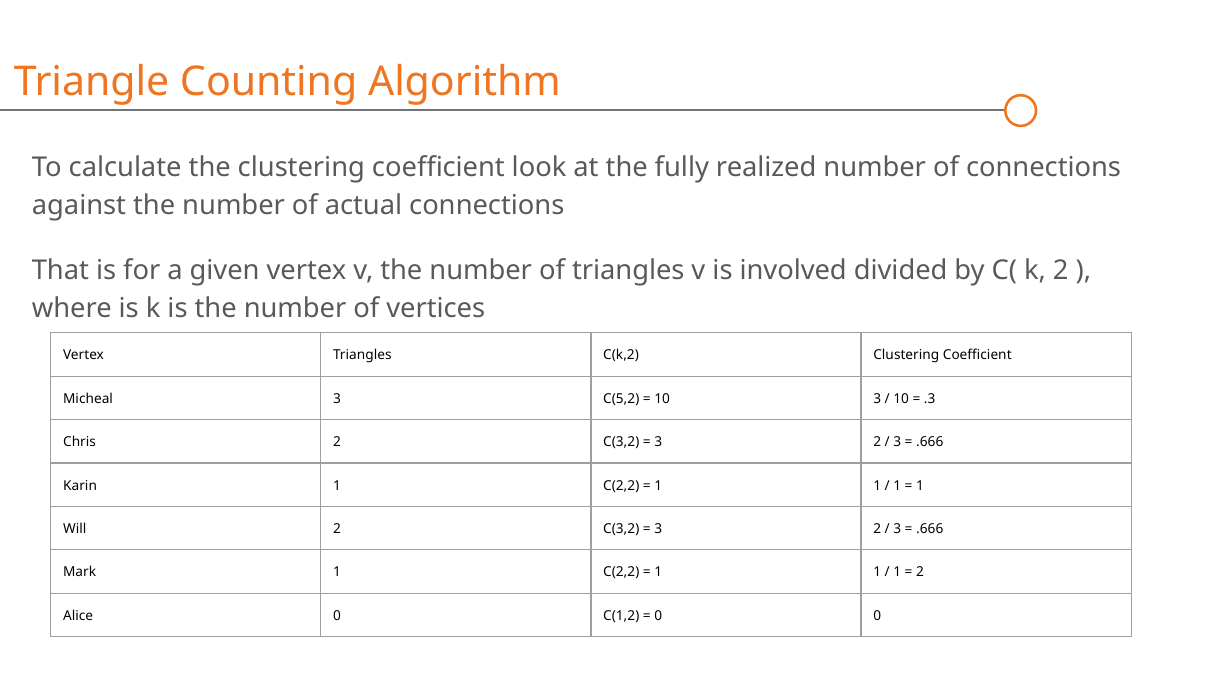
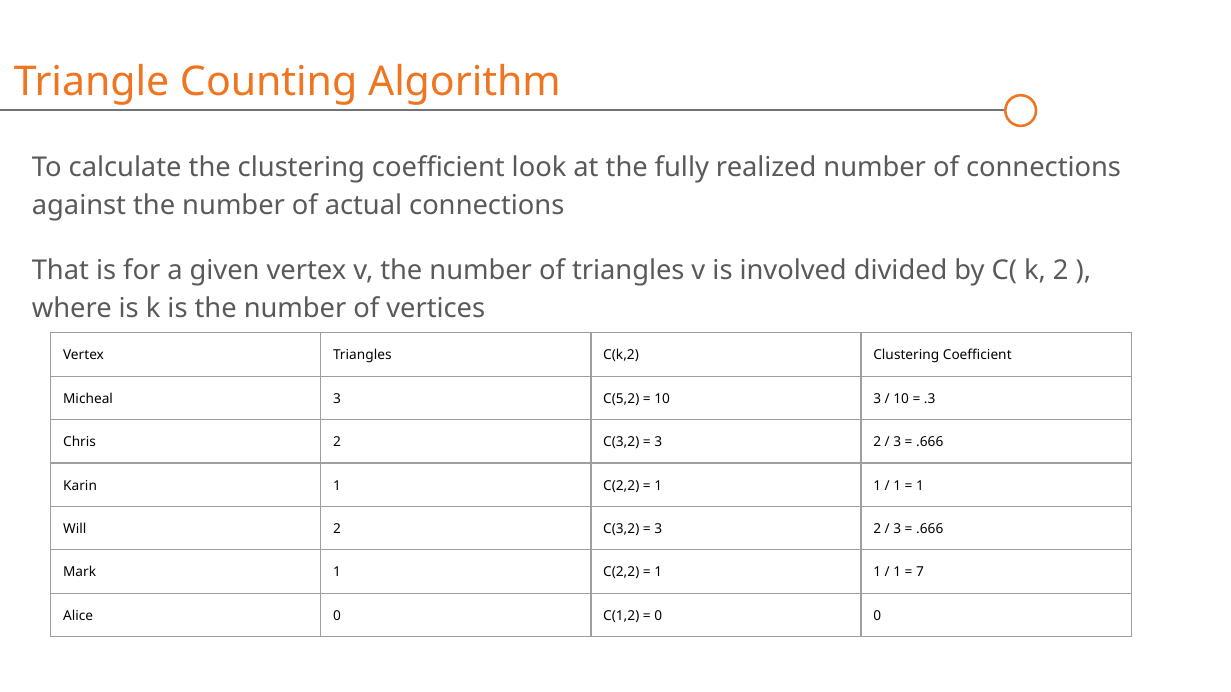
2 at (920, 573): 2 -> 7
